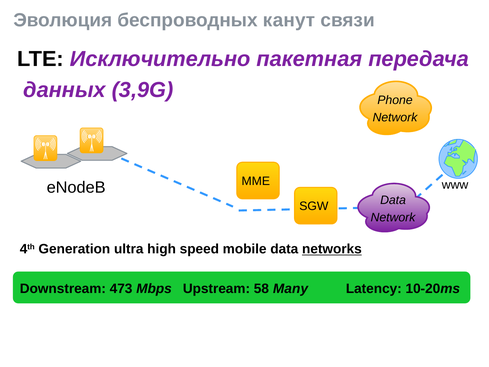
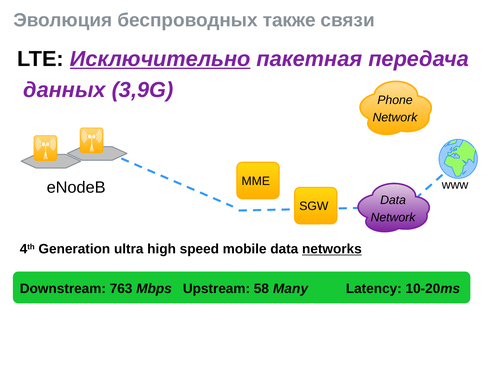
канут: канут -> также
Исключительно underline: none -> present
473: 473 -> 763
